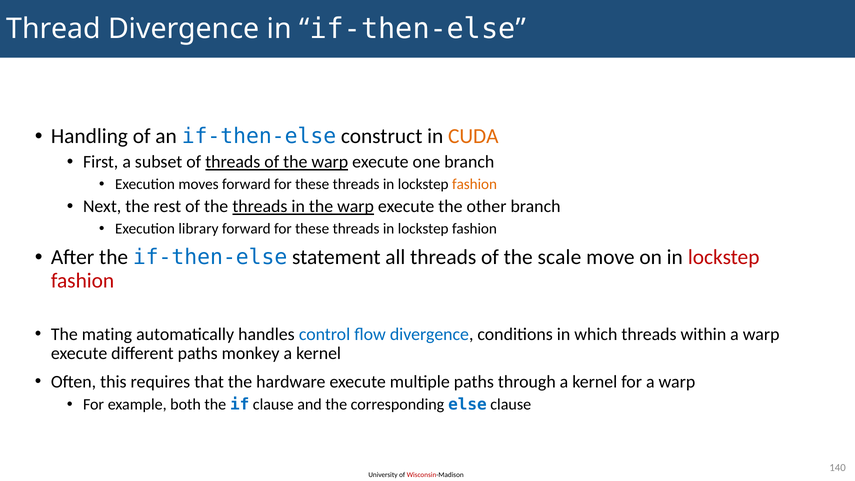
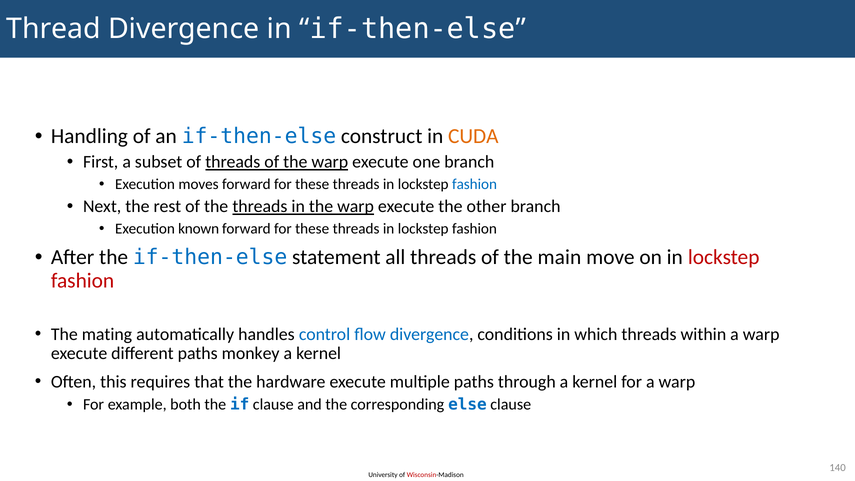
fashion at (475, 184) colour: orange -> blue
library: library -> known
scale: scale -> main
